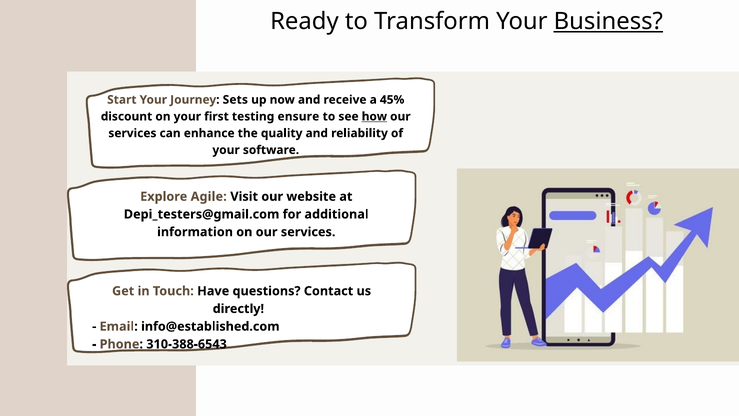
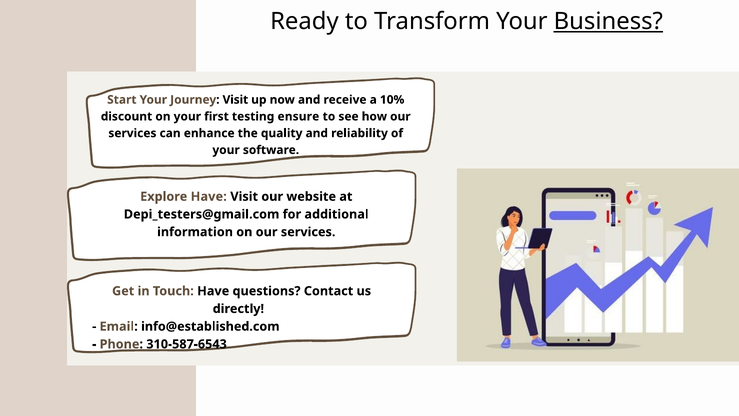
Journey Sets: Sets -> Visit
45%: 45% -> 10%
how underline: present -> none
Explore Agile: Agile -> Have
310-388-6543: 310-388-6543 -> 310-587-6543
